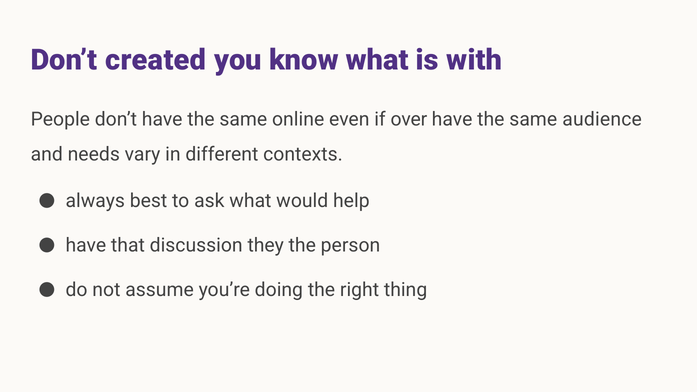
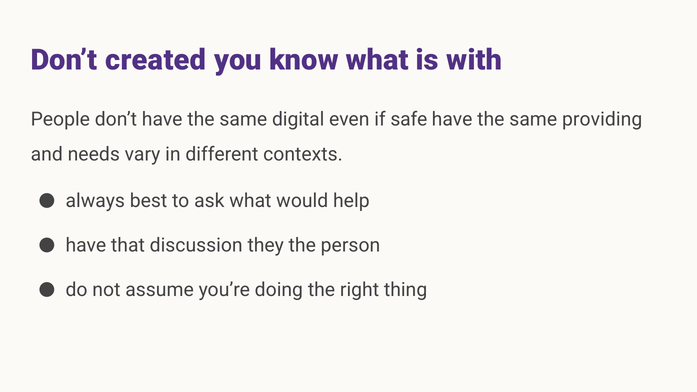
online: online -> digital
over: over -> safe
audience: audience -> providing
